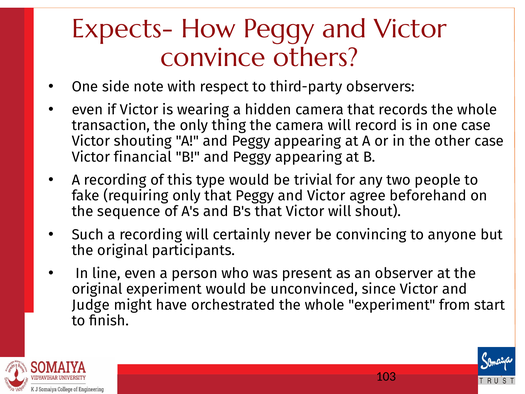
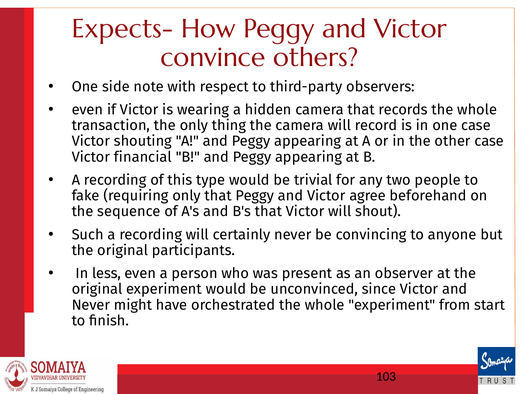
line: line -> less
Judge at (91, 305): Judge -> Never
